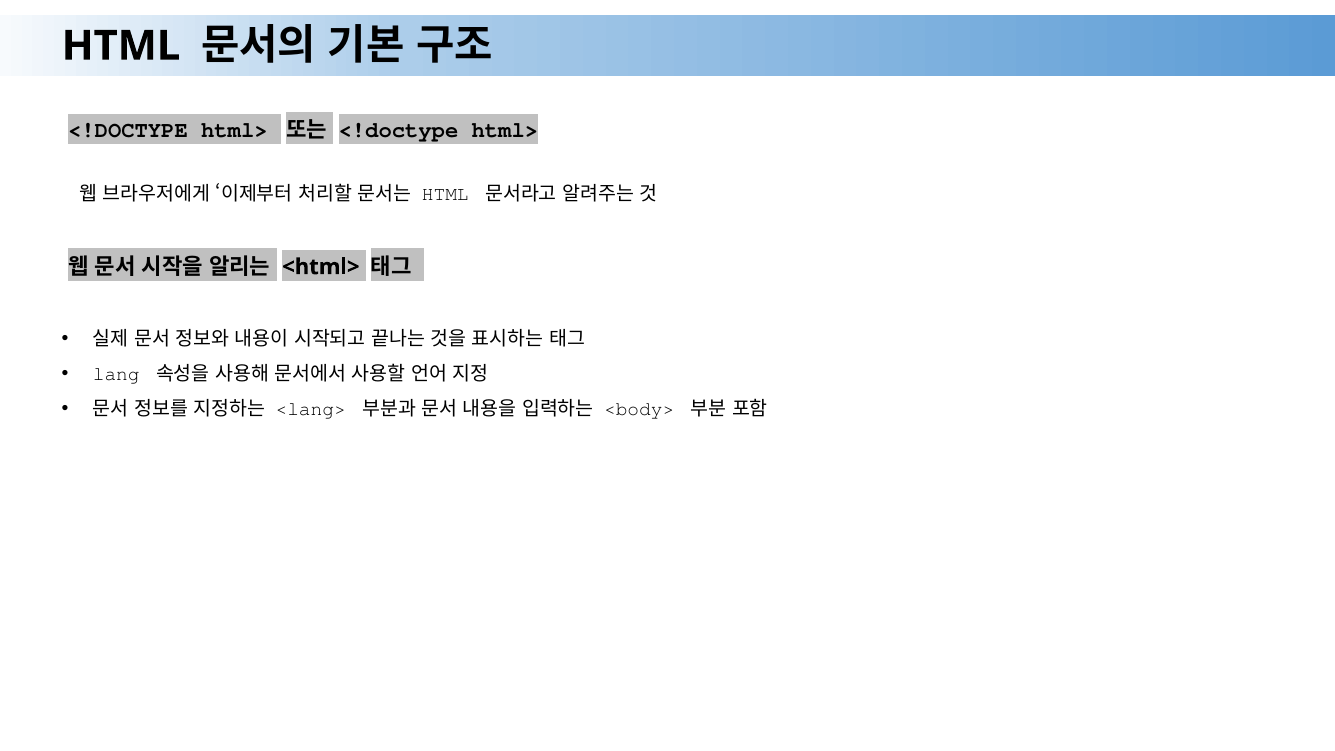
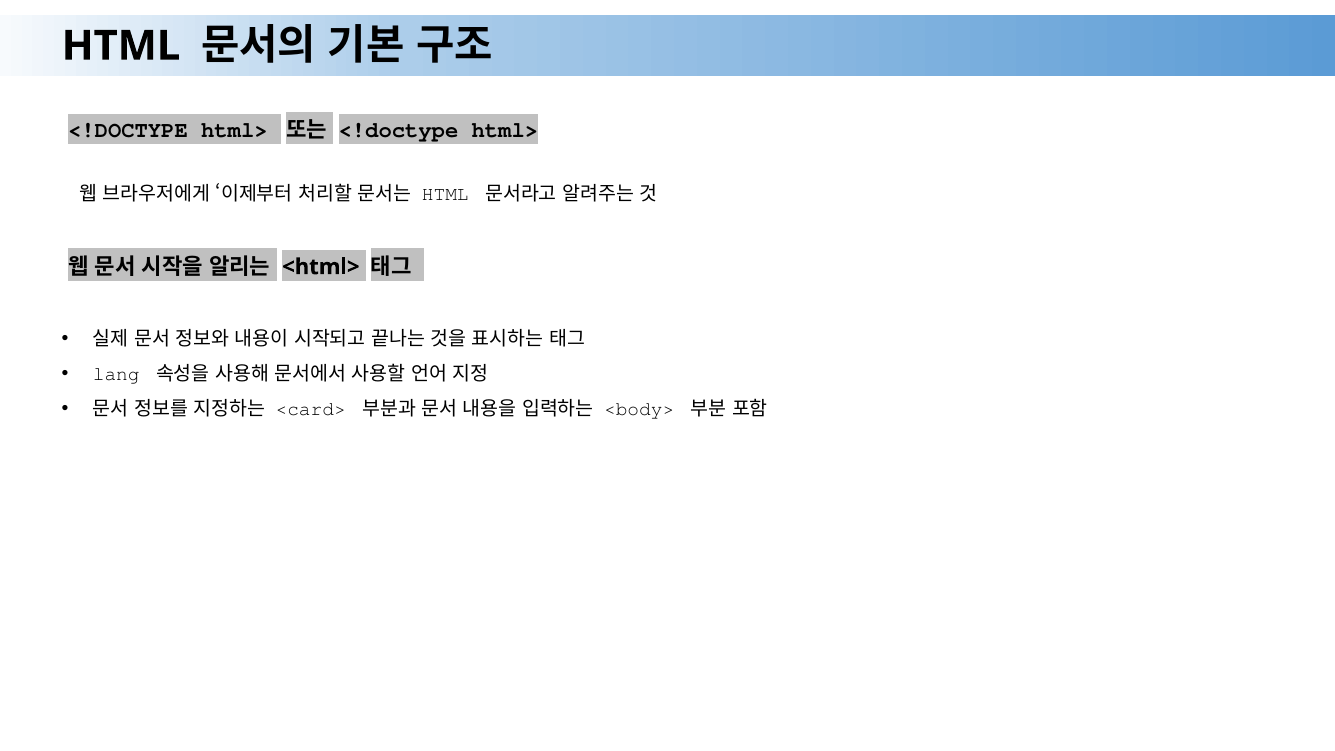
<lang>: <lang> -> <card>
